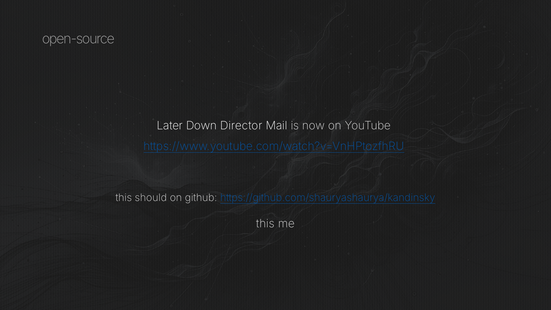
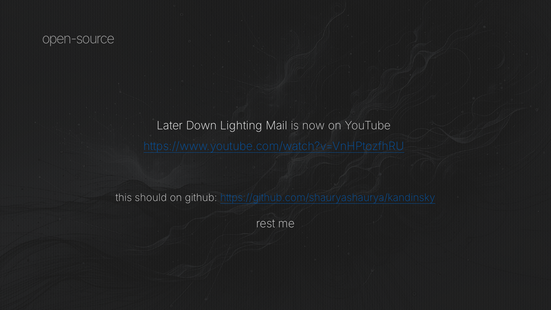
Director: Director -> Lighting
this at (266, 224): this -> rest
